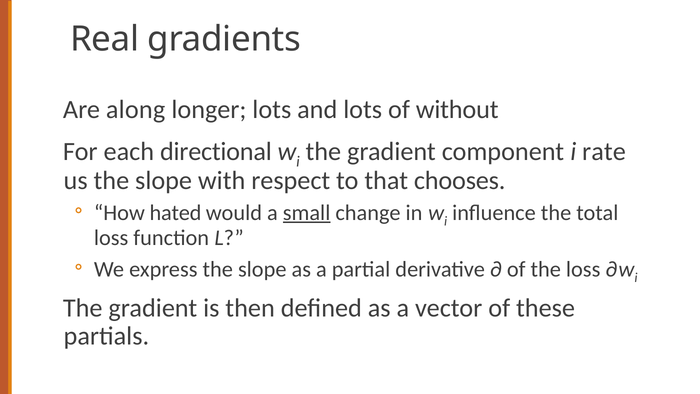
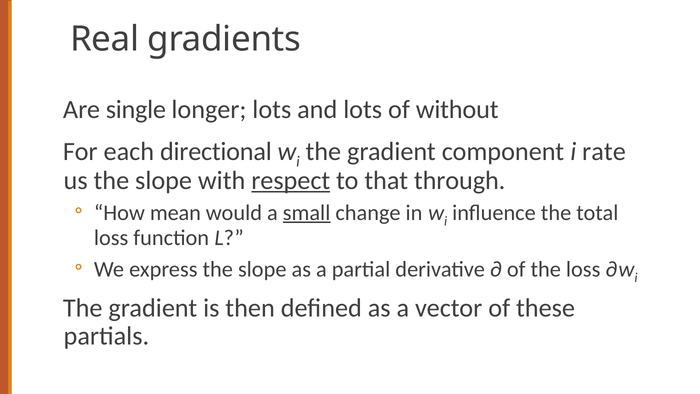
along: along -> single
respect underline: none -> present
chooses: chooses -> through
hated: hated -> mean
